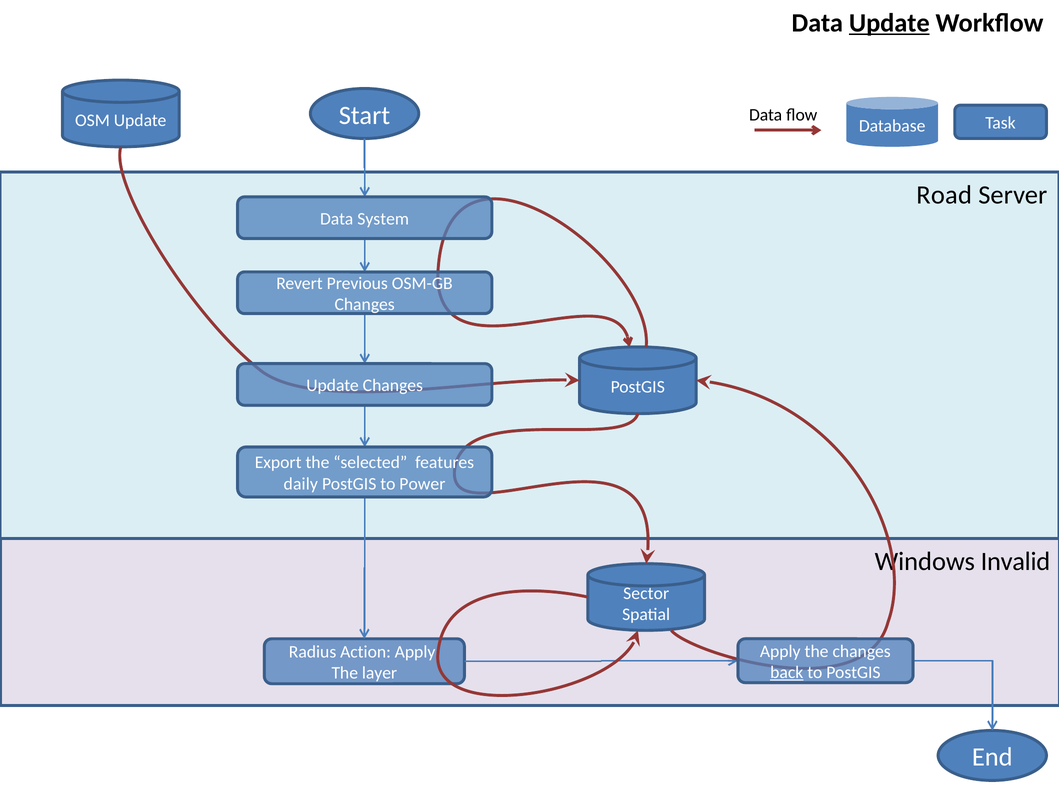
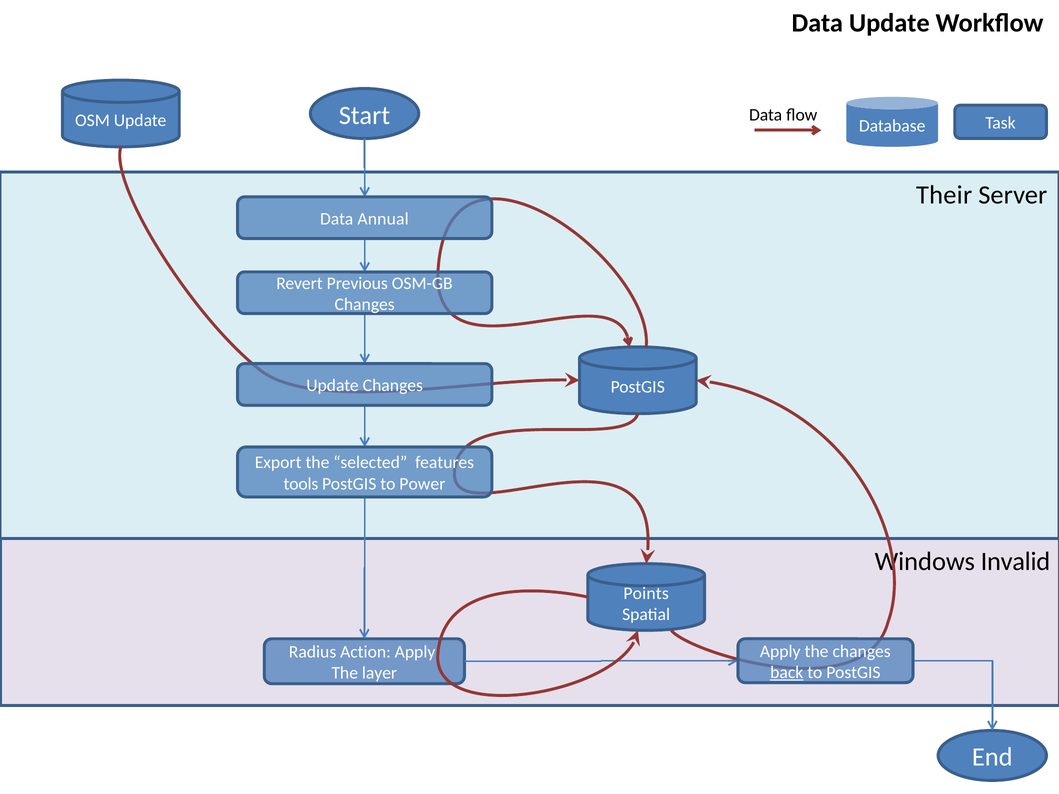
Update at (889, 23) underline: present -> none
Road: Road -> Their
System: System -> Annual
daily: daily -> tools
Sector: Sector -> Points
